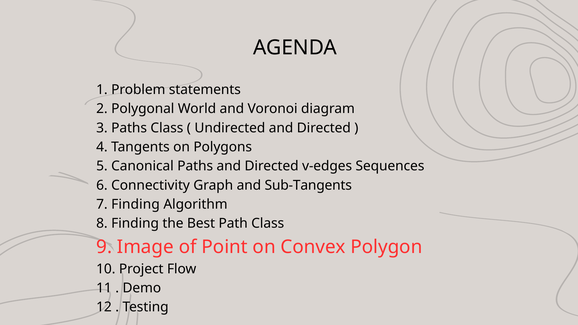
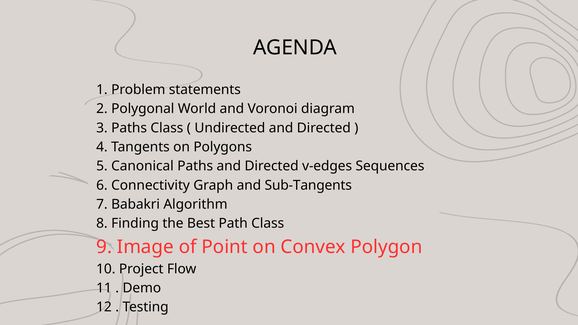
7 Finding: Finding -> Babakri
